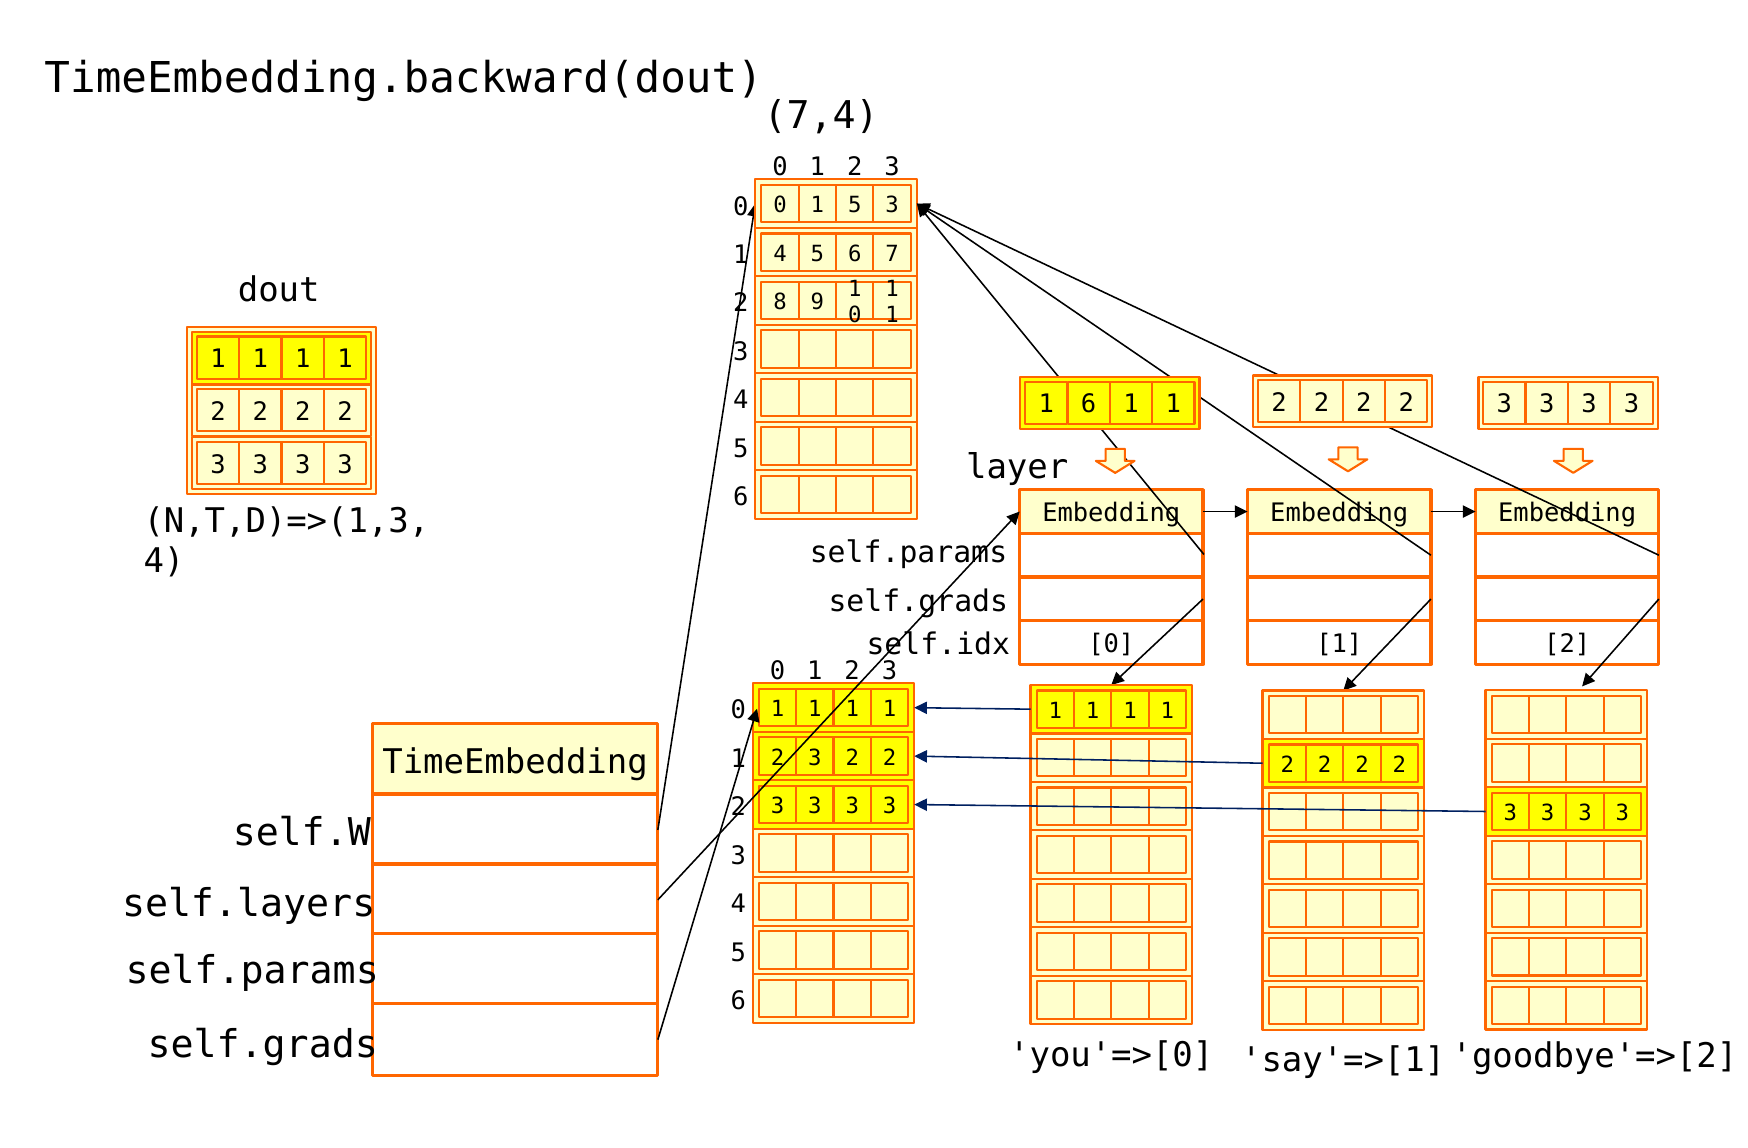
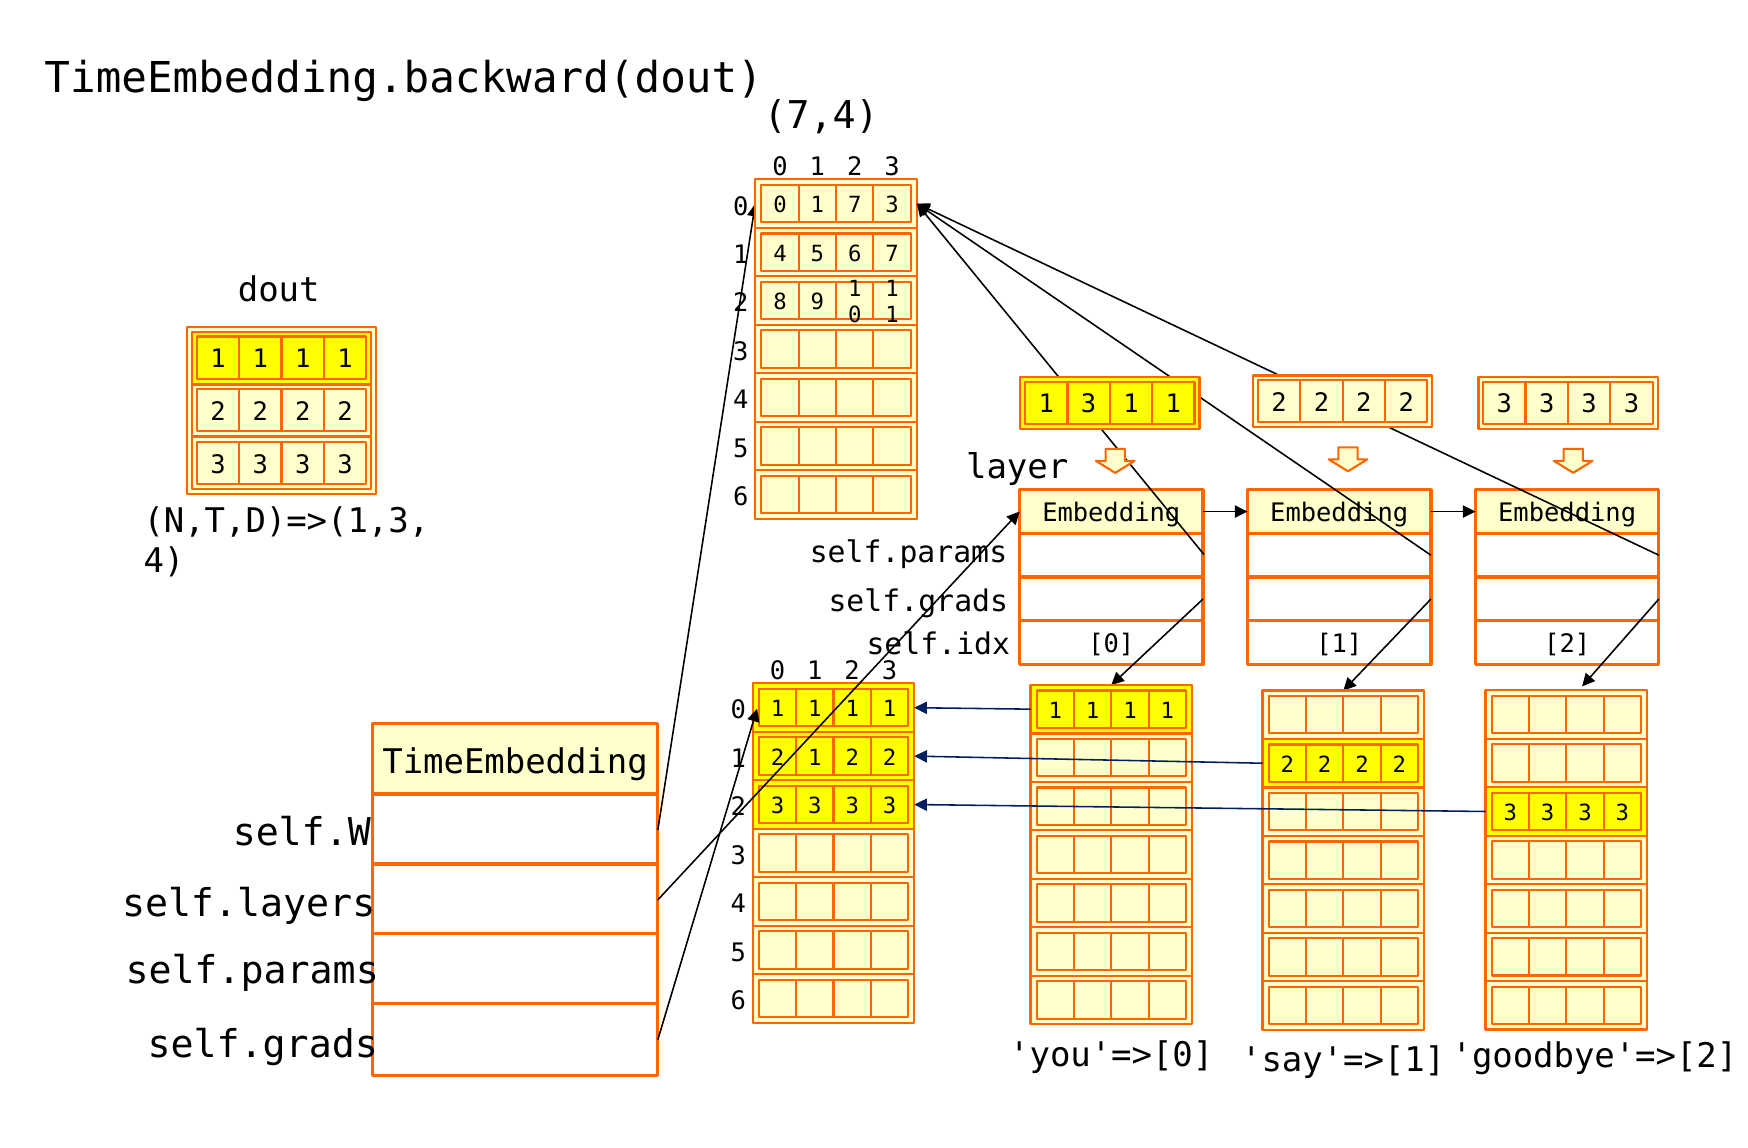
1 5: 5 -> 7
1 6: 6 -> 3
3 at (815, 758): 3 -> 1
